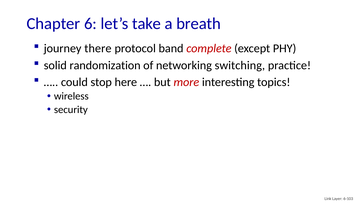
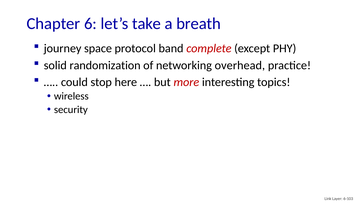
there: there -> space
switching: switching -> overhead
